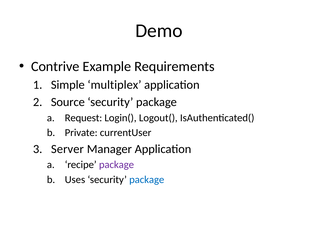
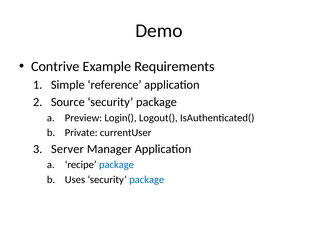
multiplex: multiplex -> reference
Request: Request -> Preview
package at (116, 165) colour: purple -> blue
